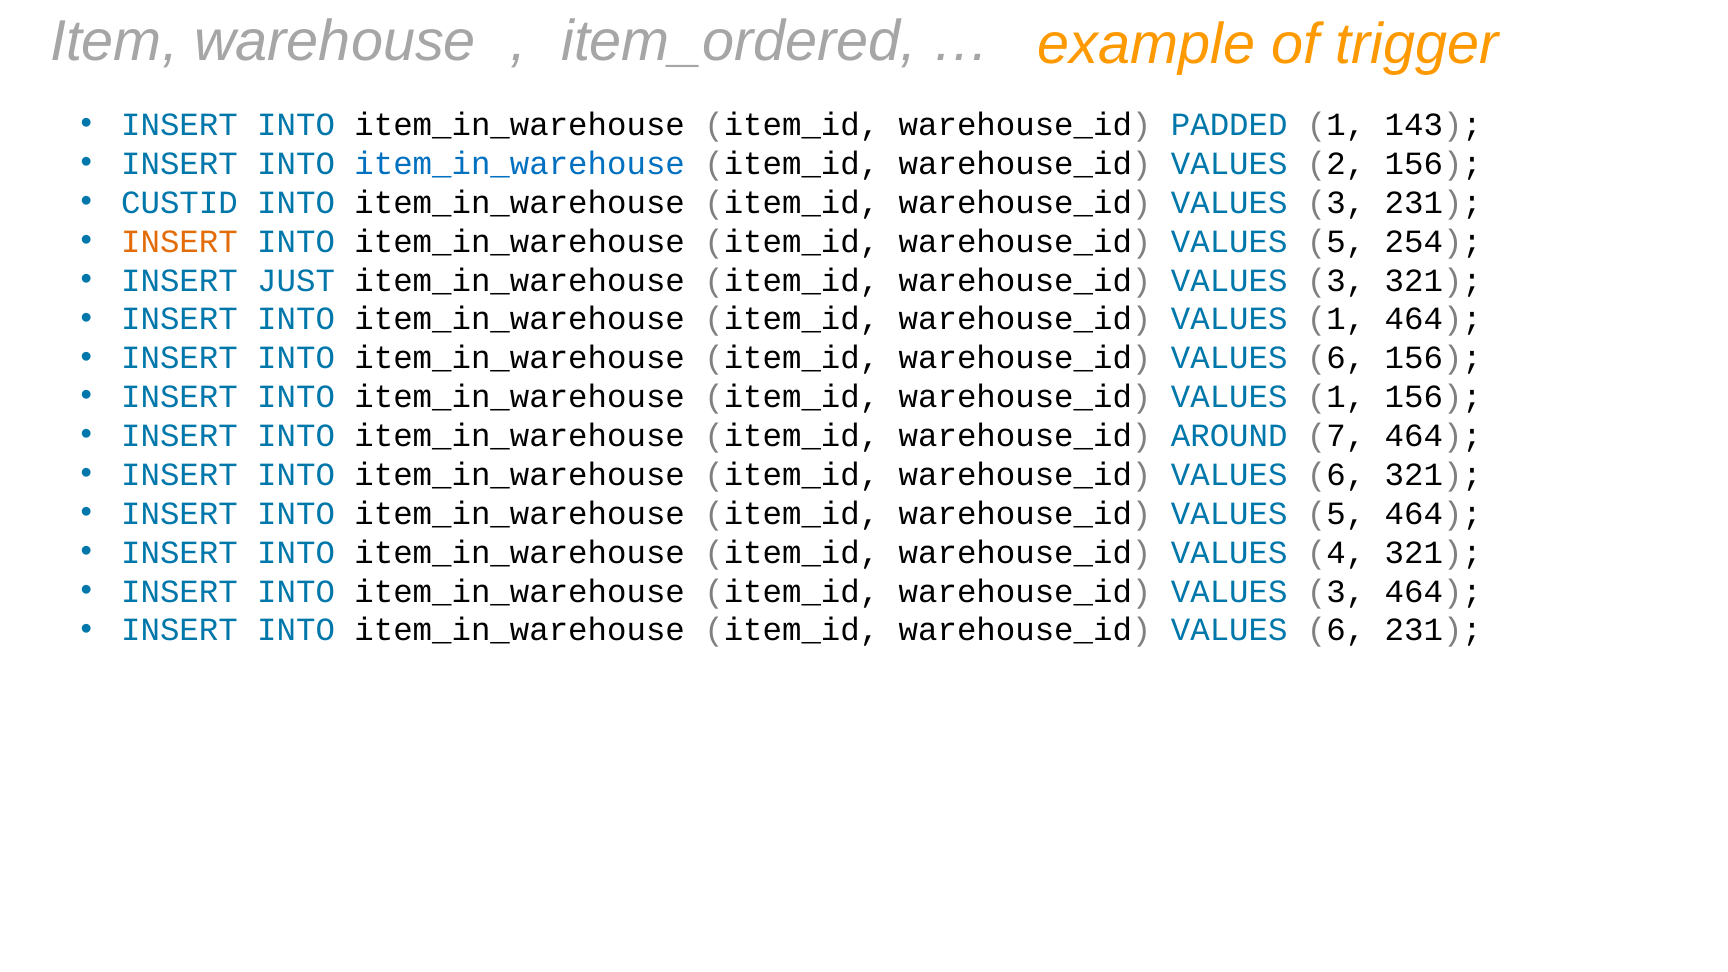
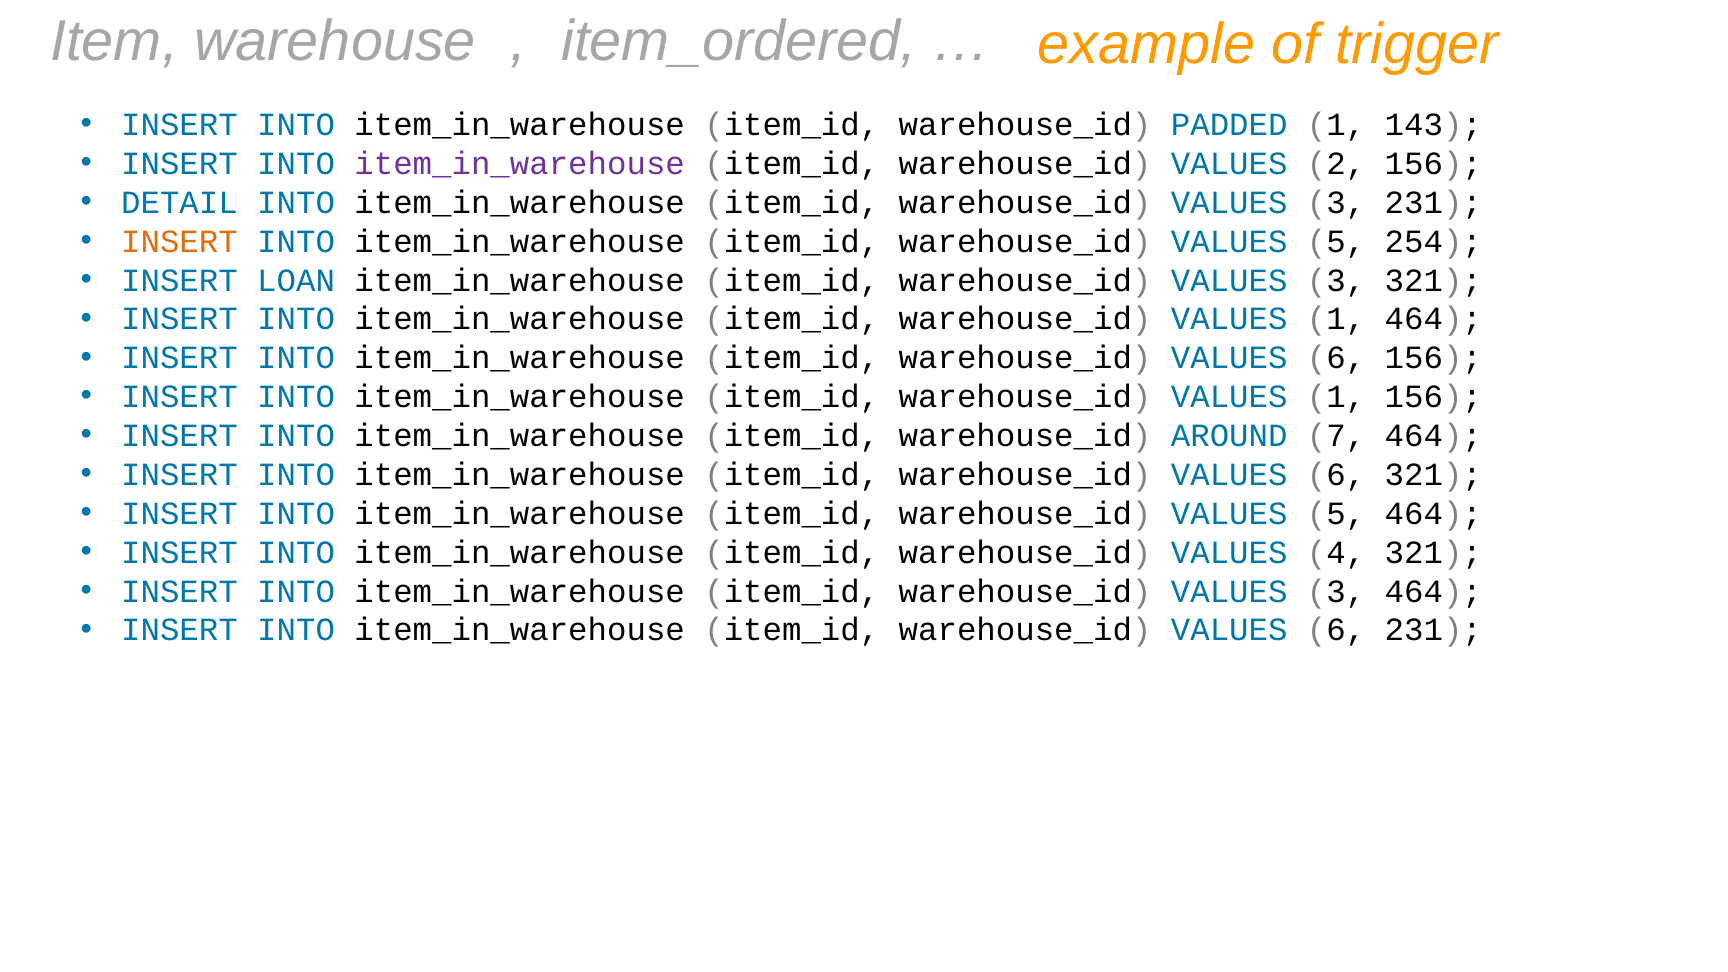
item_in_warehouse at (520, 164) colour: blue -> purple
CUSTID: CUSTID -> DETAIL
JUST: JUST -> LOAN
